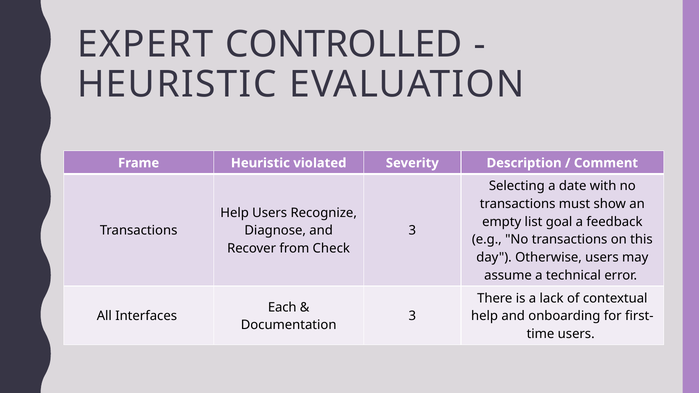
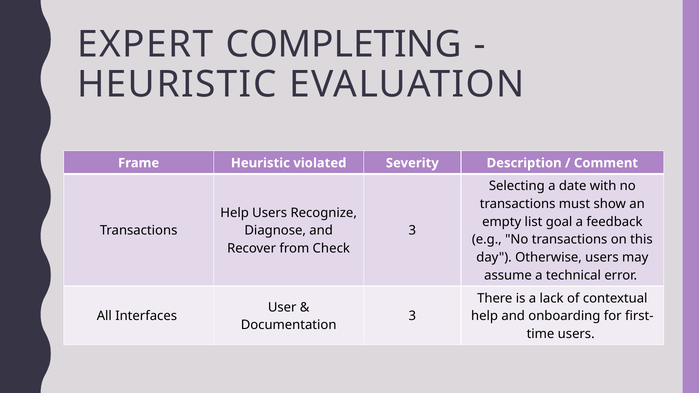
CONTROLLED: CONTROLLED -> COMPLETING
Each: Each -> User
